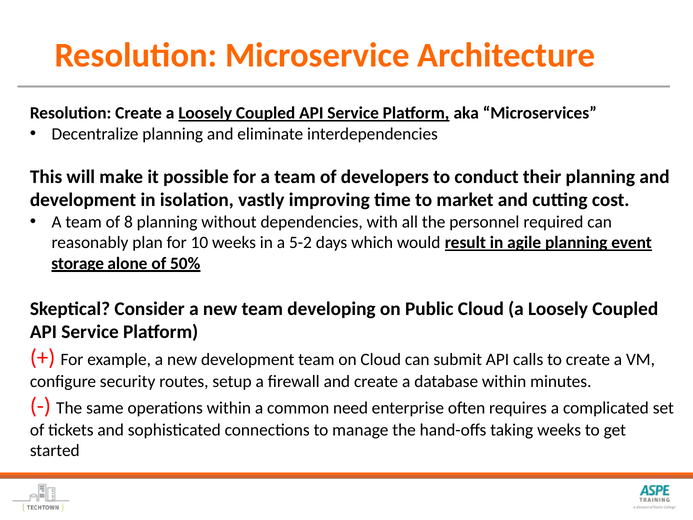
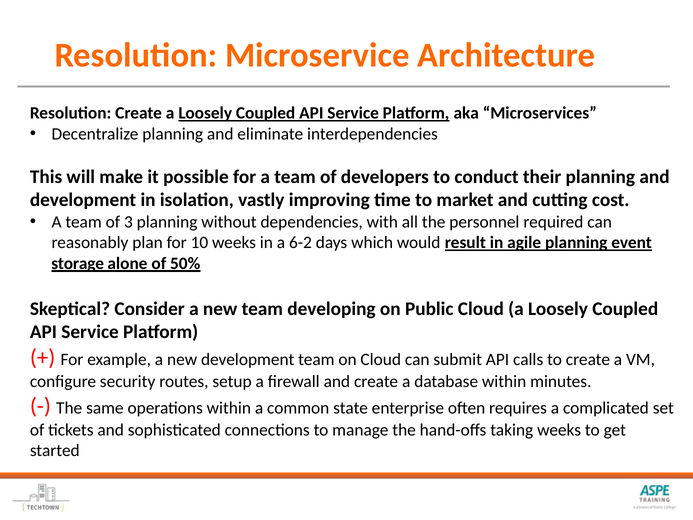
8: 8 -> 3
5-2: 5-2 -> 6-2
need: need -> state
